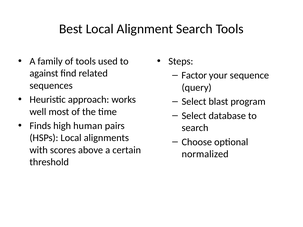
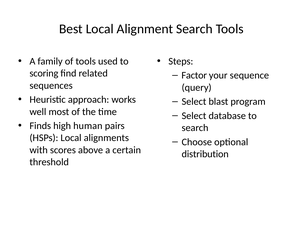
against: against -> scoring
normalized: normalized -> distribution
